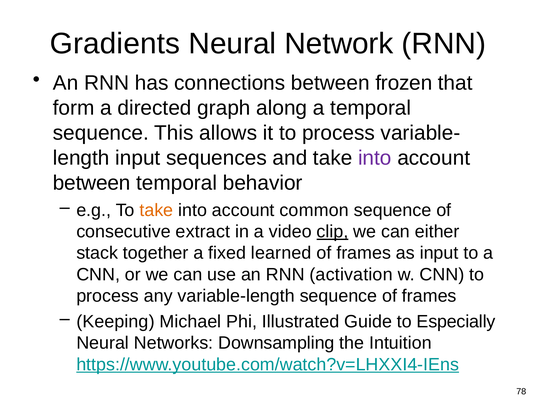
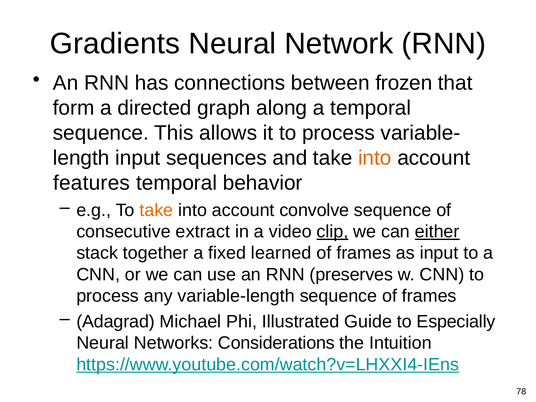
into at (375, 158) colour: purple -> orange
between at (92, 183): between -> features
common: common -> convolve
either underline: none -> present
activation: activation -> preserves
Keeping: Keeping -> Adagrad
Downsampling: Downsampling -> Considerations
